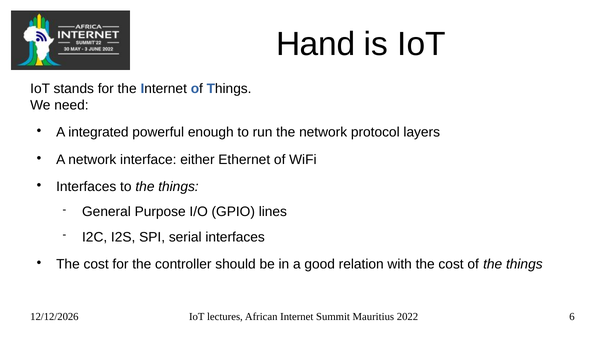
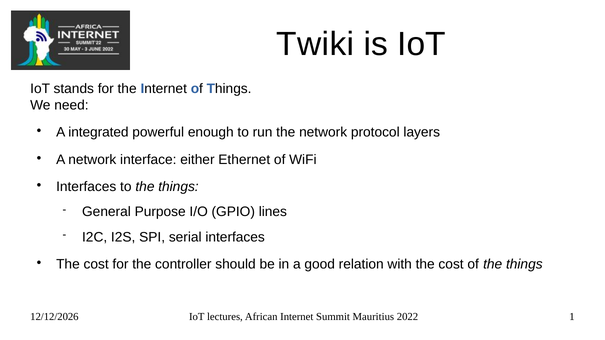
Hand: Hand -> Twiki
6: 6 -> 1
